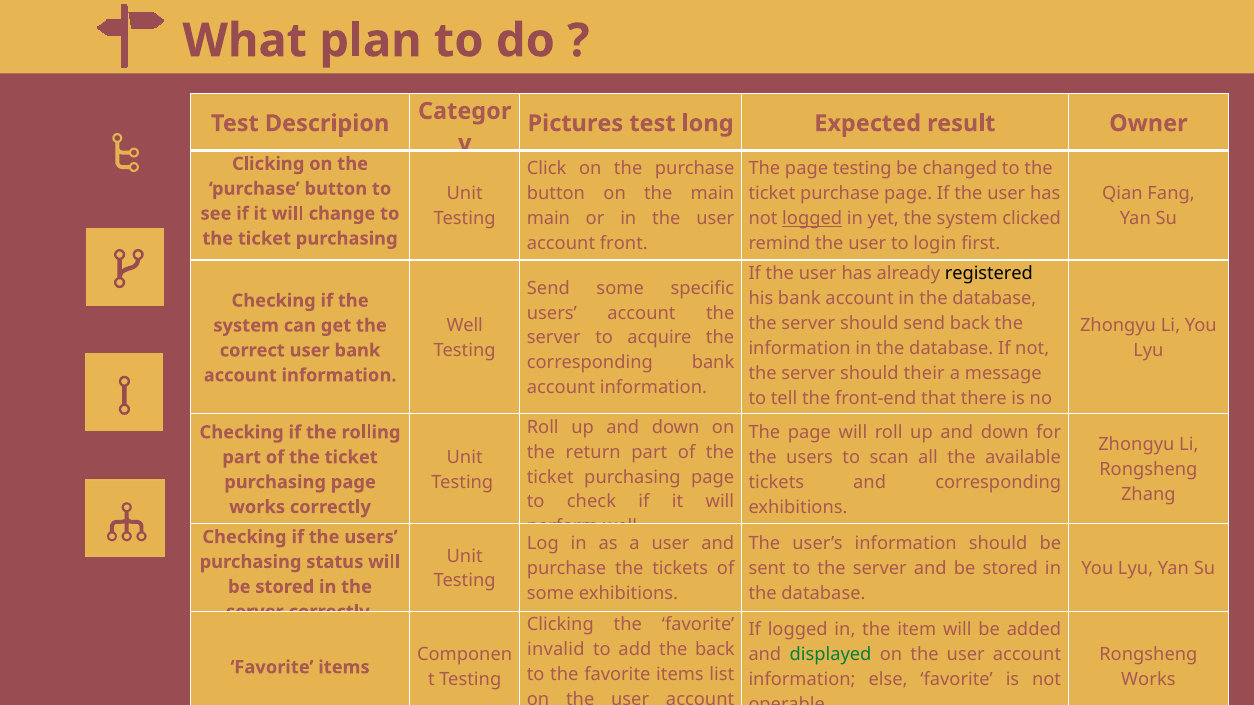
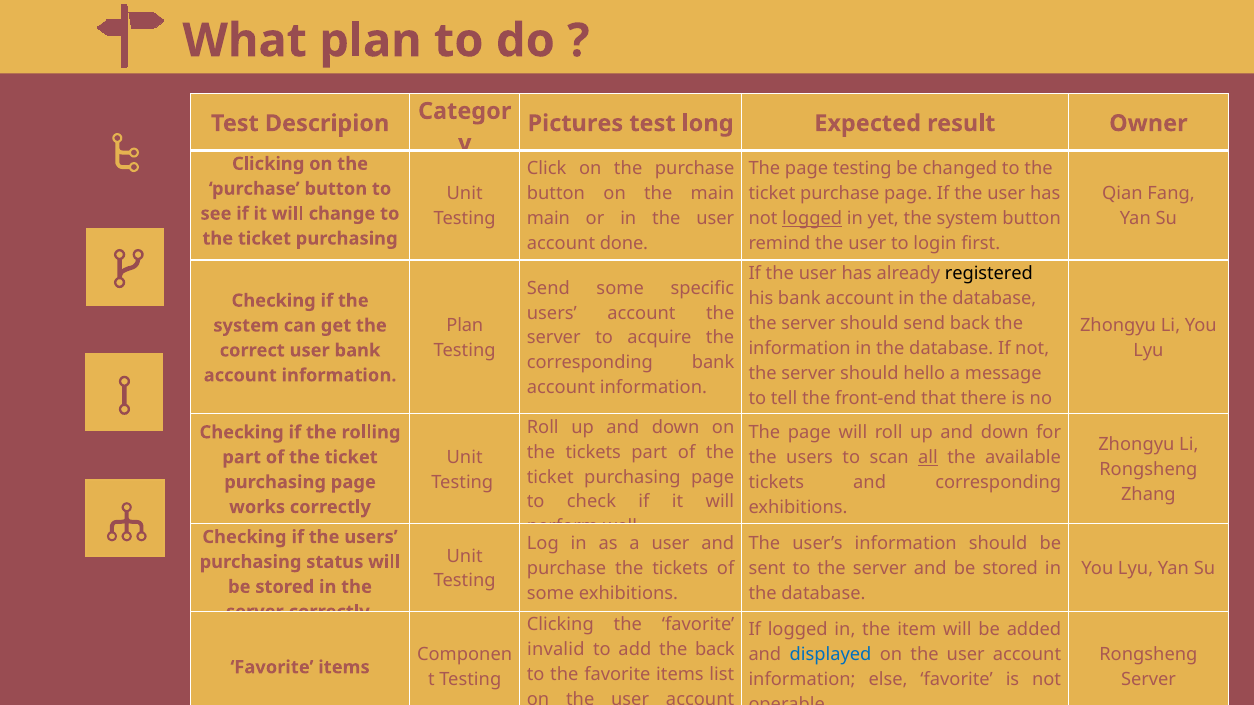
system clicked: clicked -> button
front: front -> done
Well at (465, 326): Well -> Plan
their: their -> hello
return at (593, 452): return -> tickets
all underline: none -> present
displayed colour: green -> blue
Works at (1148, 680): Works -> Server
